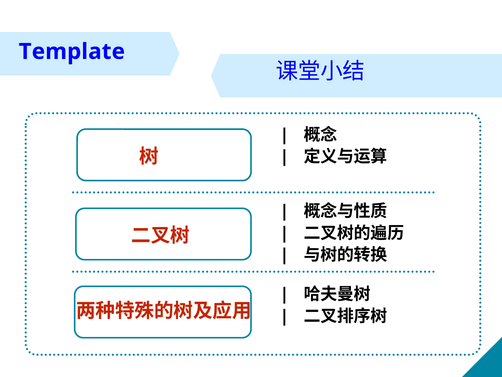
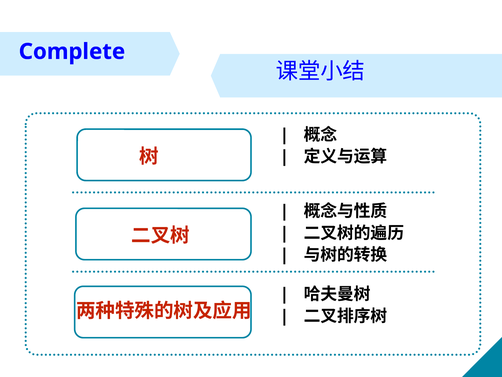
Template: Template -> Complete
